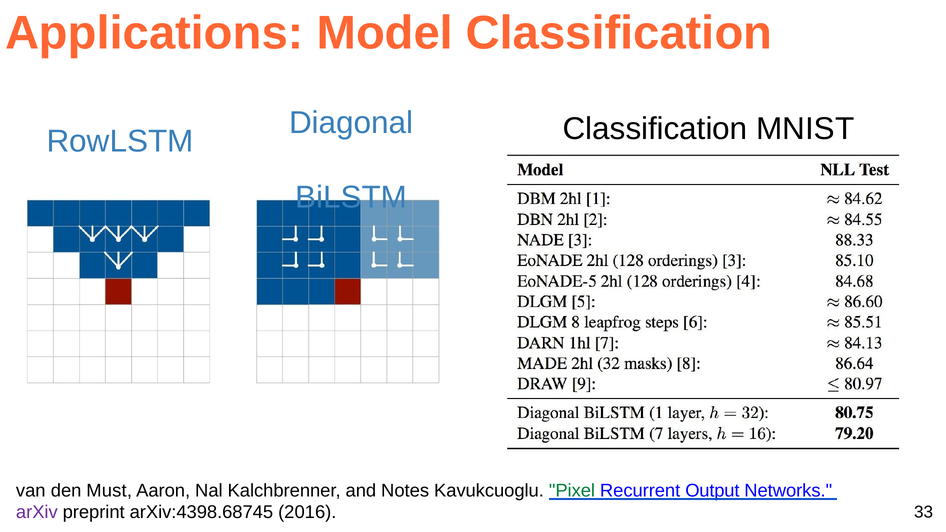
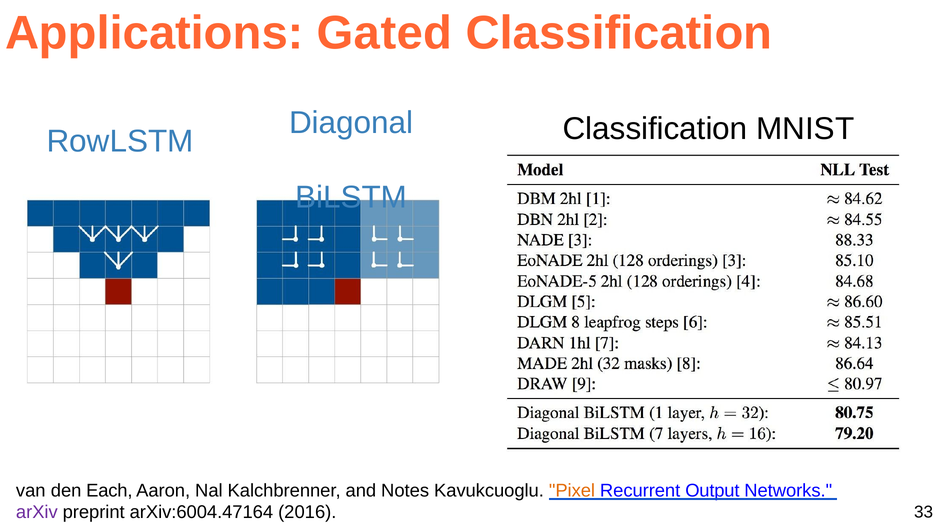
Model: Model -> Gated
Must: Must -> Each
Pixel colour: green -> orange
arXiv:4398.68745: arXiv:4398.68745 -> arXiv:6004.47164
